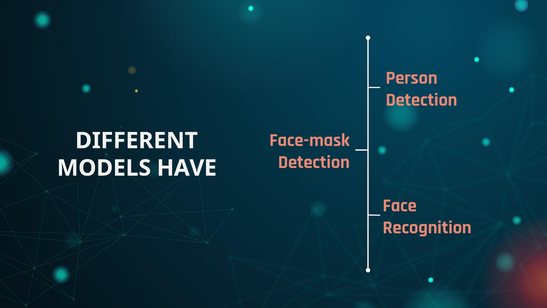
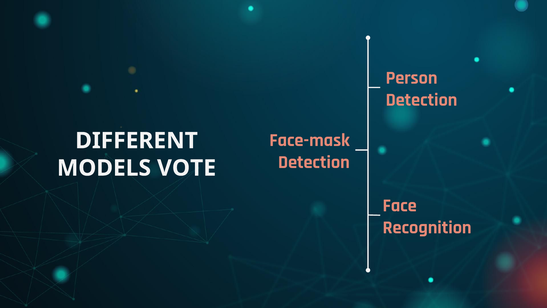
HAVE: HAVE -> VOTE
